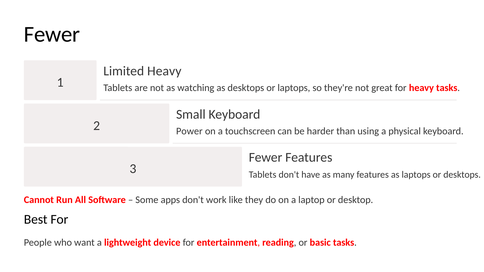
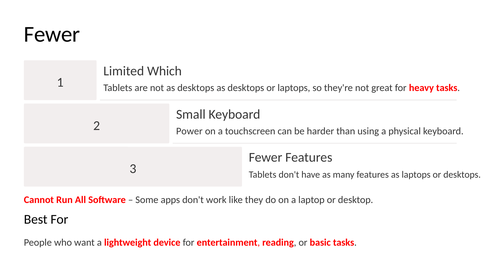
Limited Heavy: Heavy -> Which
not as watching: watching -> desktops
